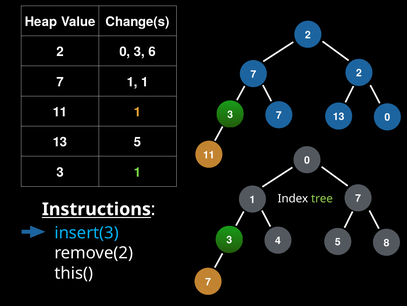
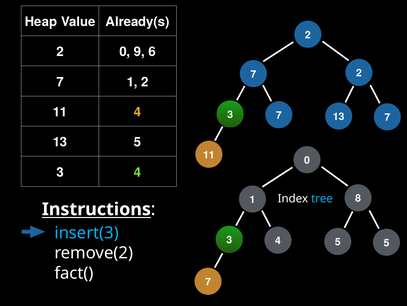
Change(s: Change(s -> Already(s
0 3: 3 -> 9
1 1: 1 -> 2
11 1: 1 -> 4
0 at (387, 117): 0 -> 7
3 1: 1 -> 4
tree colour: light green -> light blue
1 7: 7 -> 8
8 at (386, 242): 8 -> 5
this(: this( -> fact(
